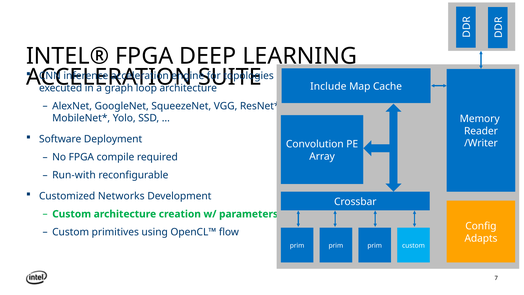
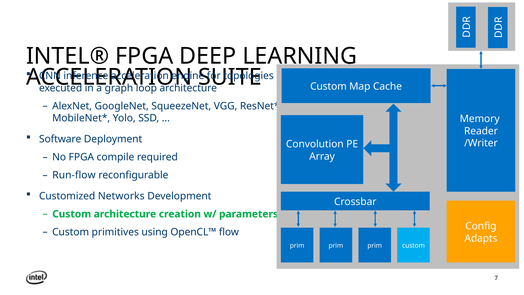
Include at (328, 86): Include -> Custom
Run-with: Run-with -> Run-flow
